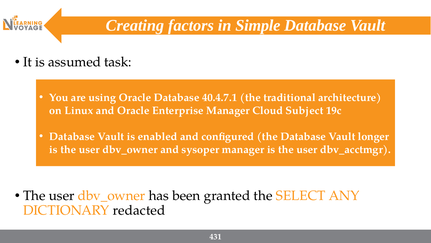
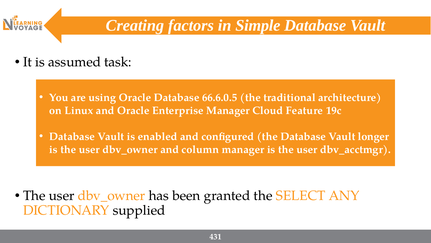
40.4.7.1: 40.4.7.1 -> 66.6.0.5
Subject: Subject -> Feature
sysoper: sysoper -> column
redacted: redacted -> supplied
